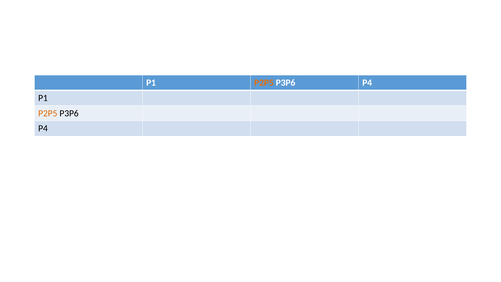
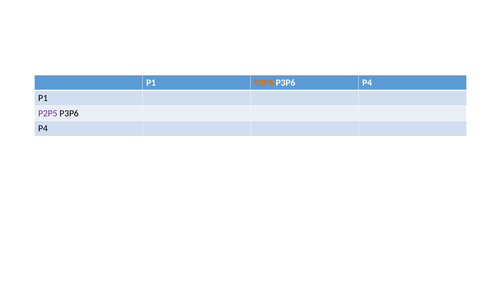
P2P5 at (48, 113) colour: orange -> purple
